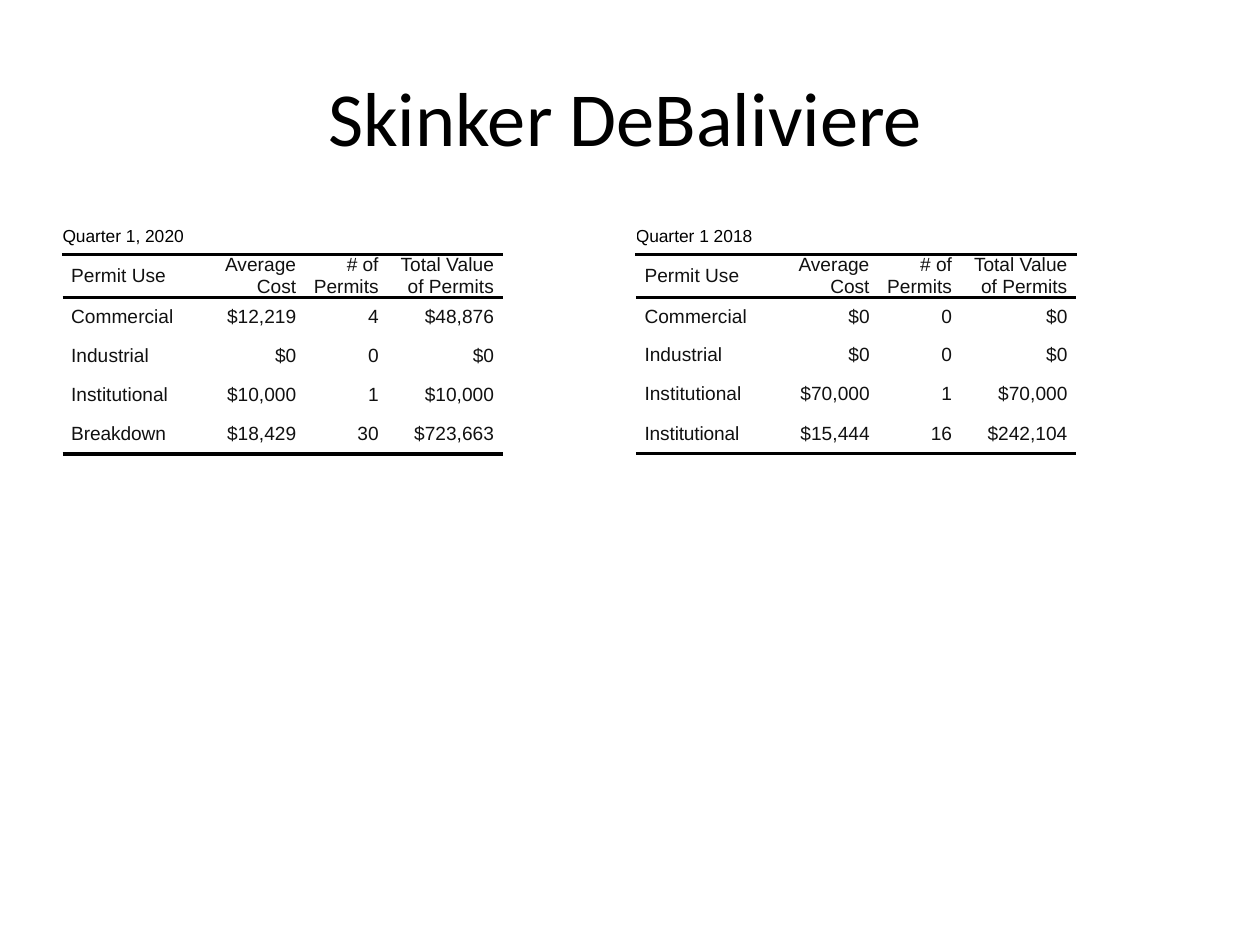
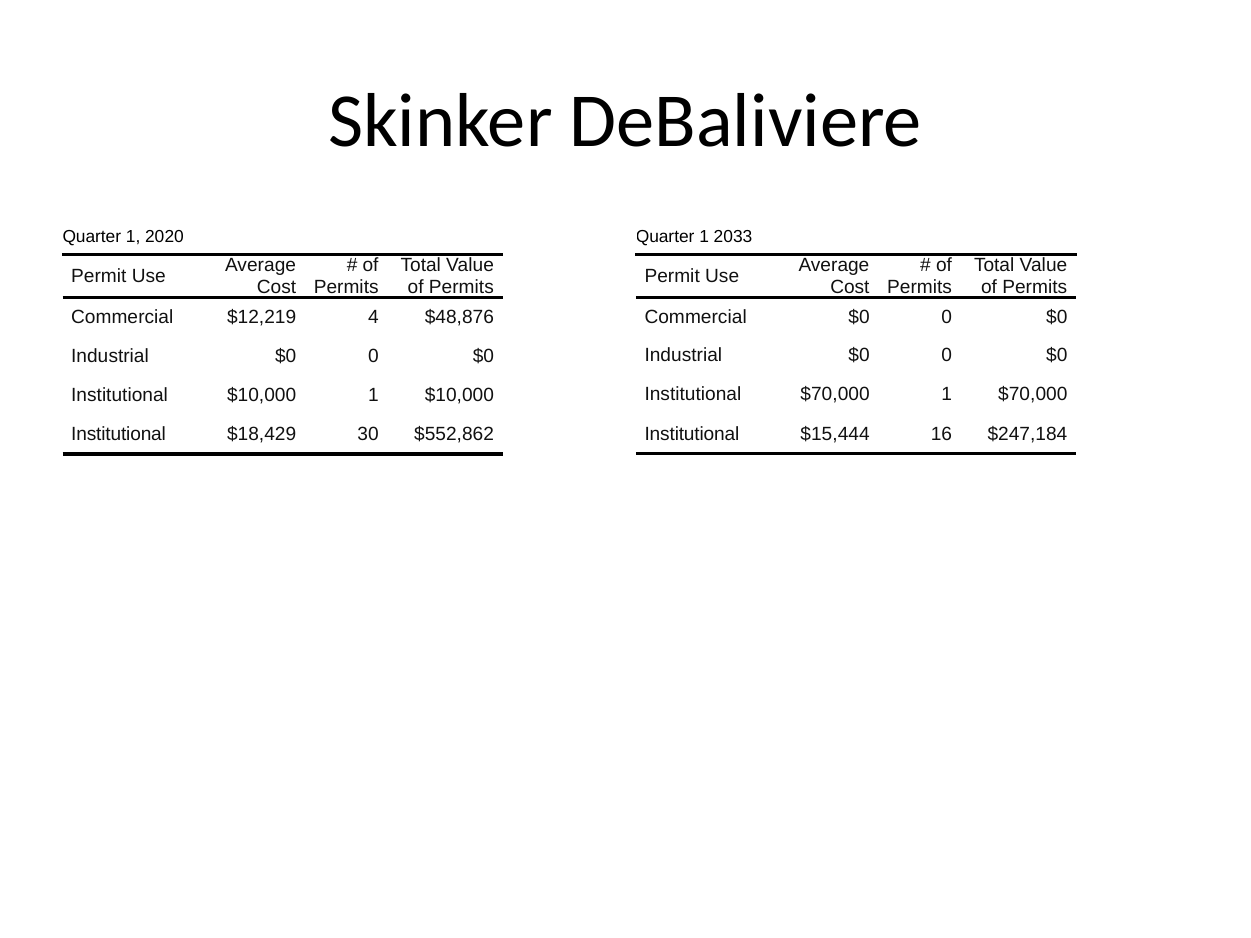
2018: 2018 -> 2033
$242,104: $242,104 -> $247,184
Breakdown at (119, 435): Breakdown -> Institutional
$723,663: $723,663 -> $552,862
